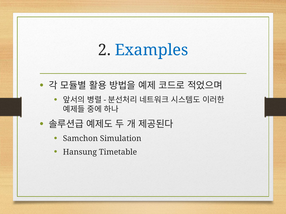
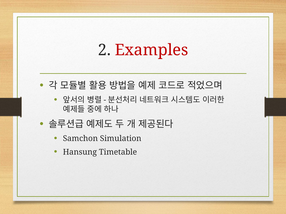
Examples colour: blue -> red
